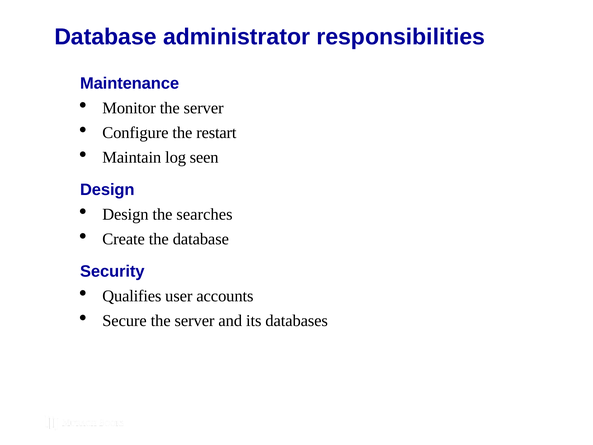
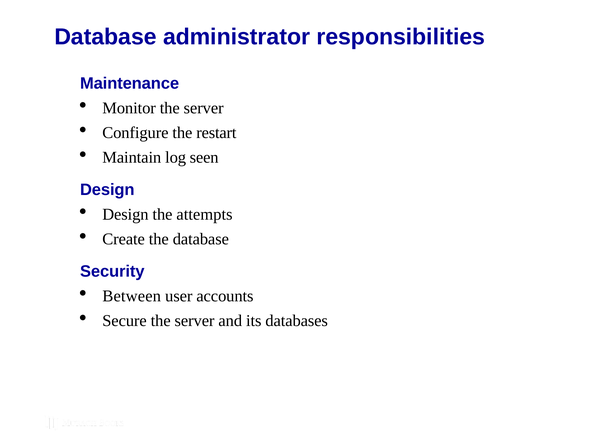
searches: searches -> attempts
Qualifies: Qualifies -> Between
